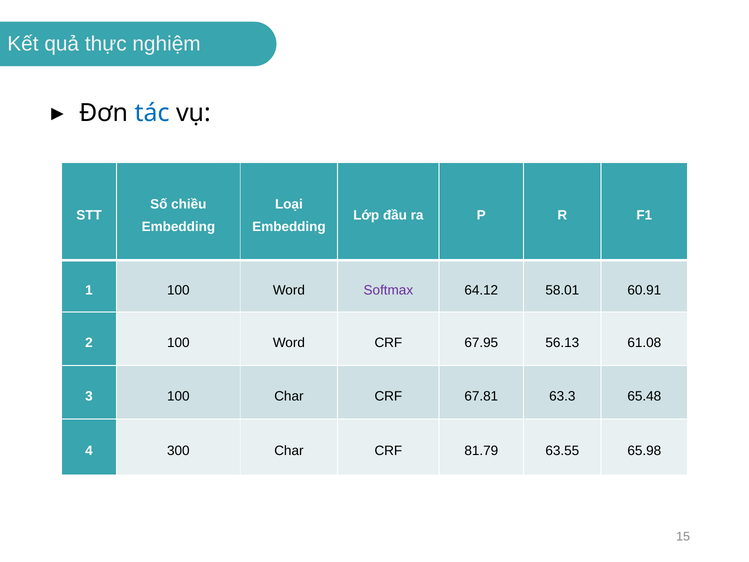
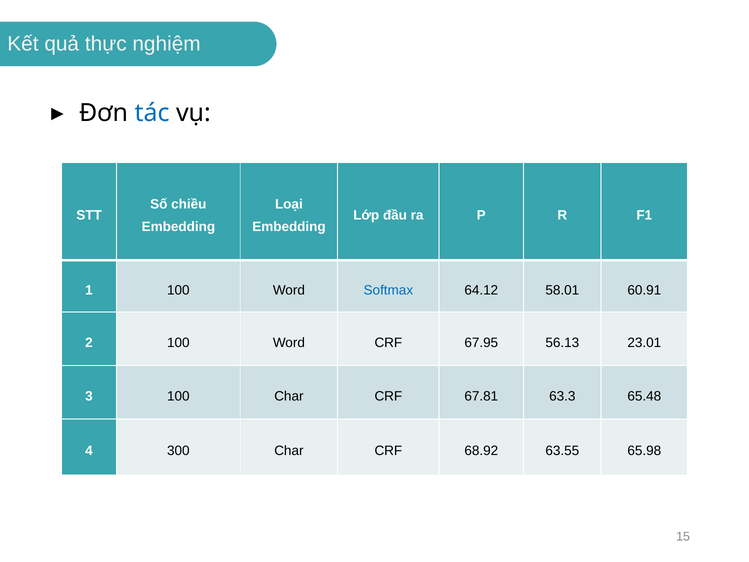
Softmax colour: purple -> blue
61.08: 61.08 -> 23.01
81.79: 81.79 -> 68.92
